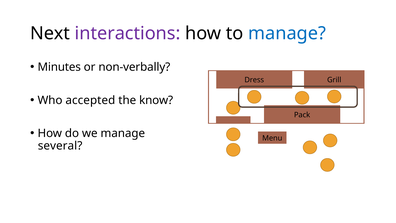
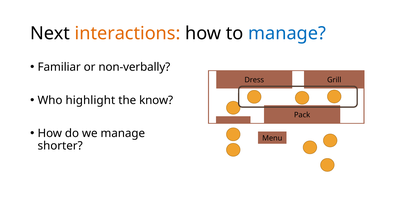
interactions colour: purple -> orange
Minutes: Minutes -> Familiar
accepted: accepted -> highlight
several: several -> shorter
